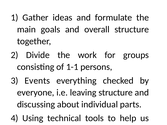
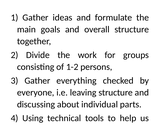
1-1: 1-1 -> 1-2
Events at (37, 81): Events -> Gather
